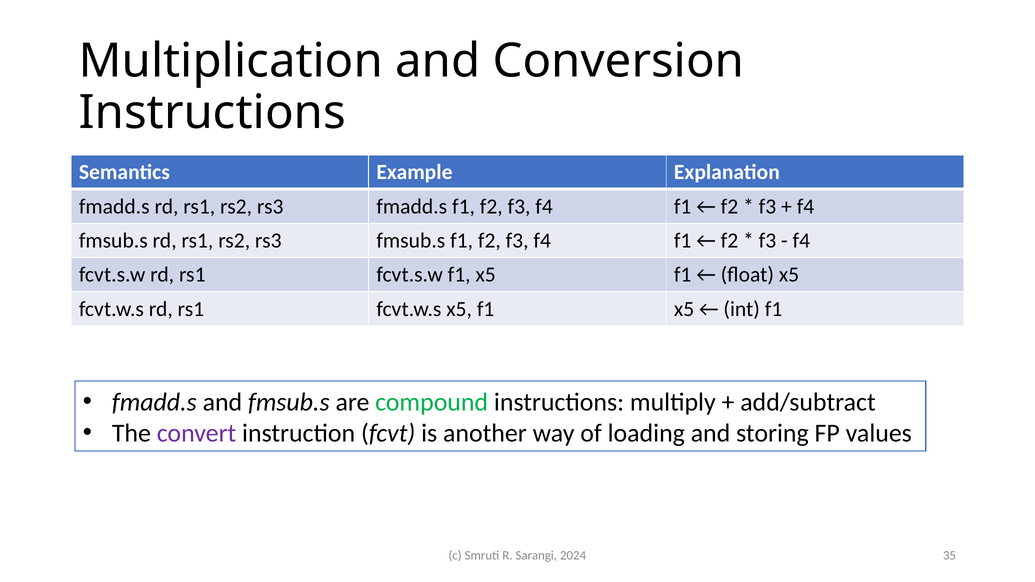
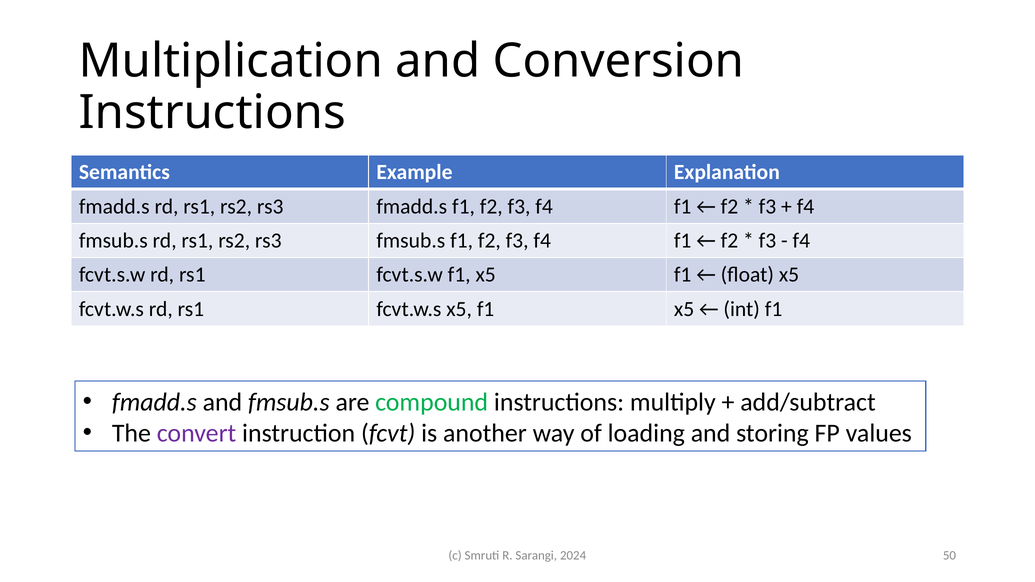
35: 35 -> 50
